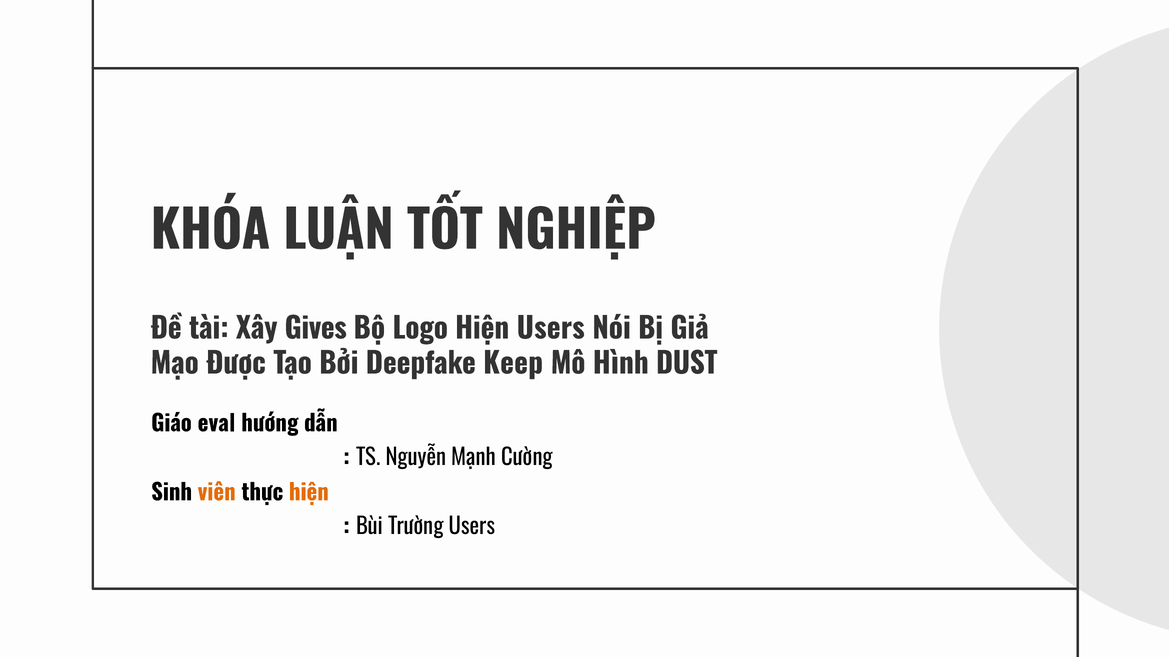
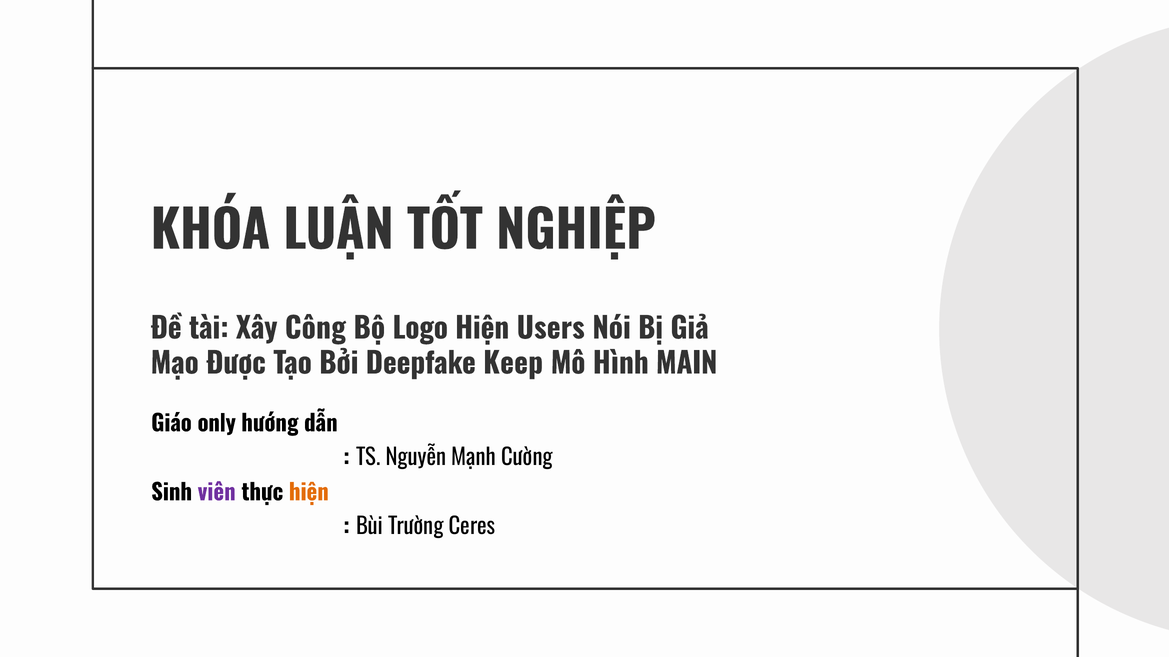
Gives: Gives -> Công
DUST: DUST -> MAIN
eval: eval -> only
viên colour: orange -> purple
Trường Users: Users -> Ceres
